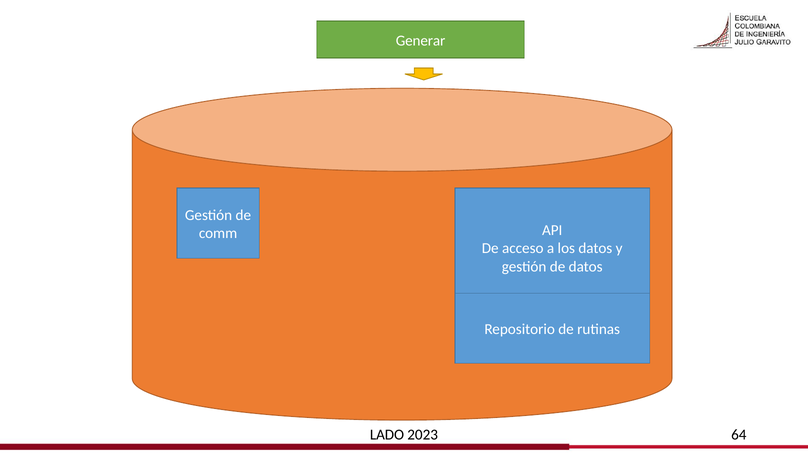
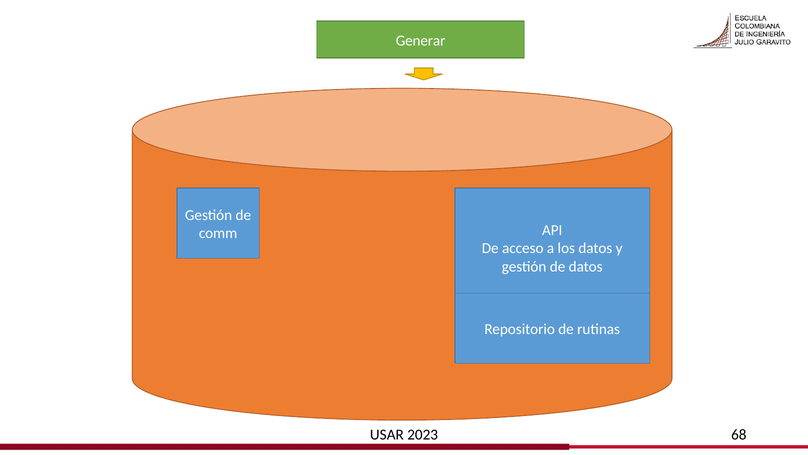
LADO: LADO -> USAR
64: 64 -> 68
